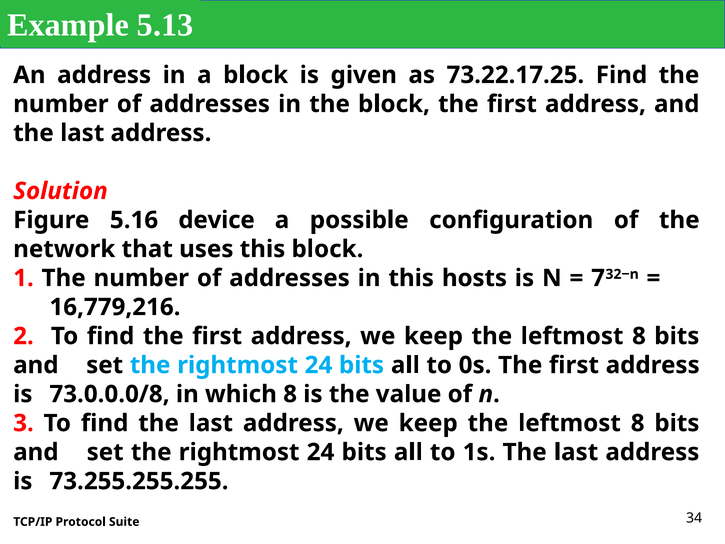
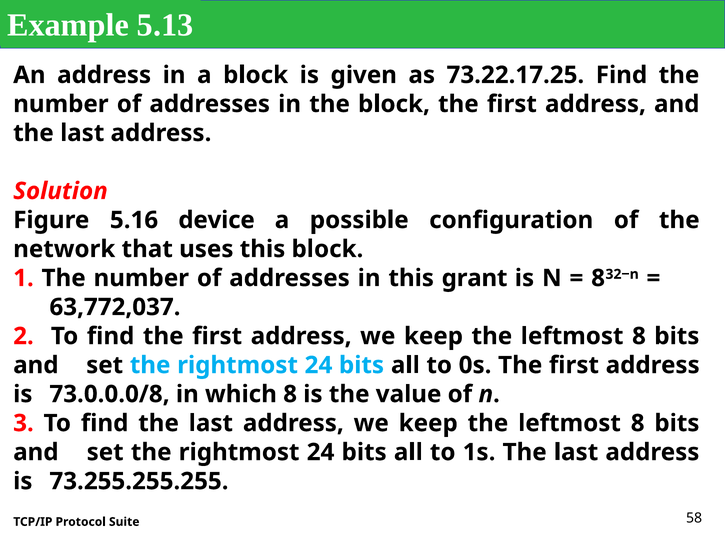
hosts: hosts -> grant
7 at (598, 278): 7 -> 8
16,779,216: 16,779,216 -> 63,772,037
34: 34 -> 58
